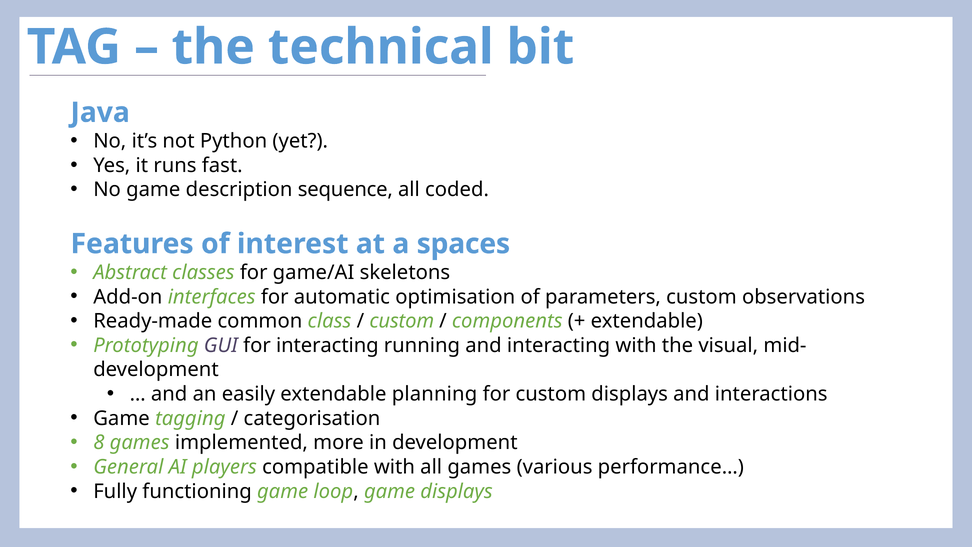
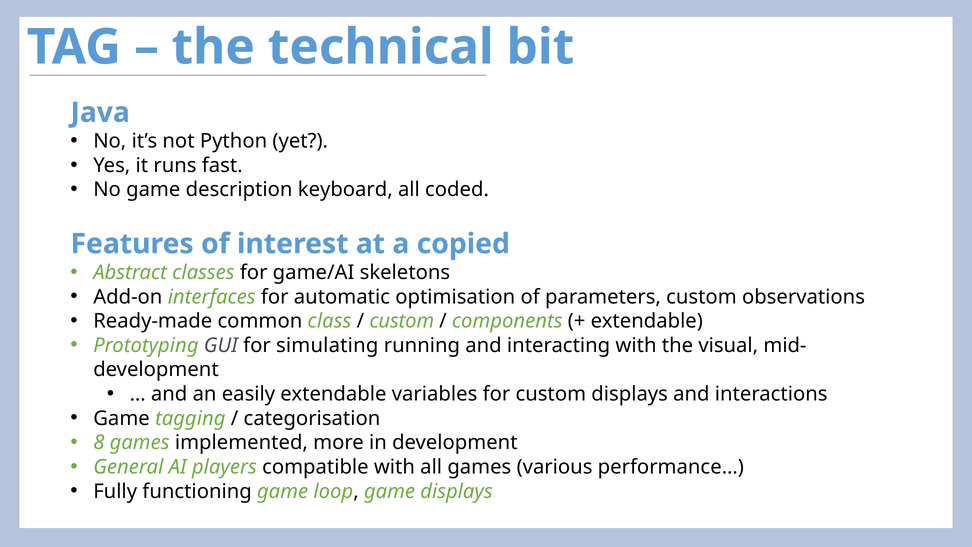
sequence: sequence -> keyboard
spaces: spaces -> copied
for interacting: interacting -> simulating
planning: planning -> variables
